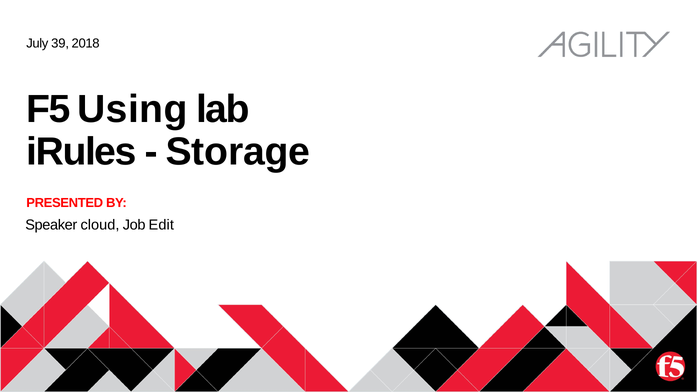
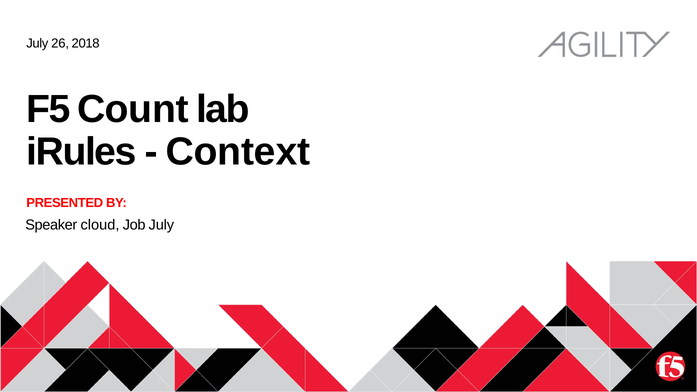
39: 39 -> 26
Using: Using -> Count
Storage: Storage -> Context
Job Edit: Edit -> July
